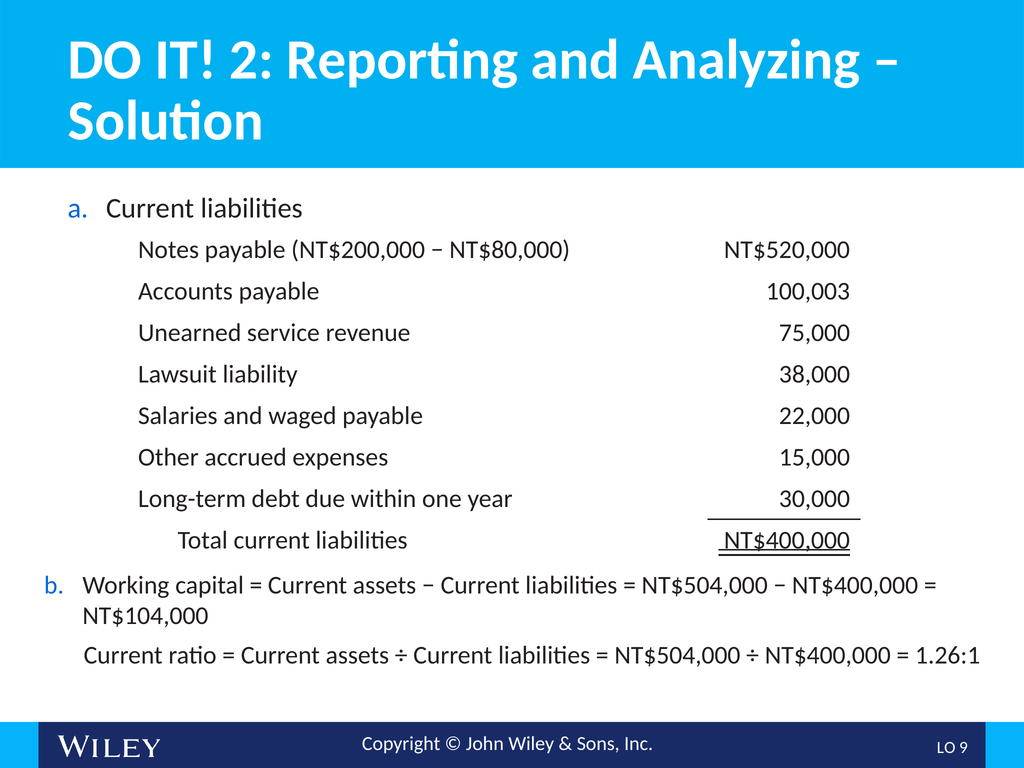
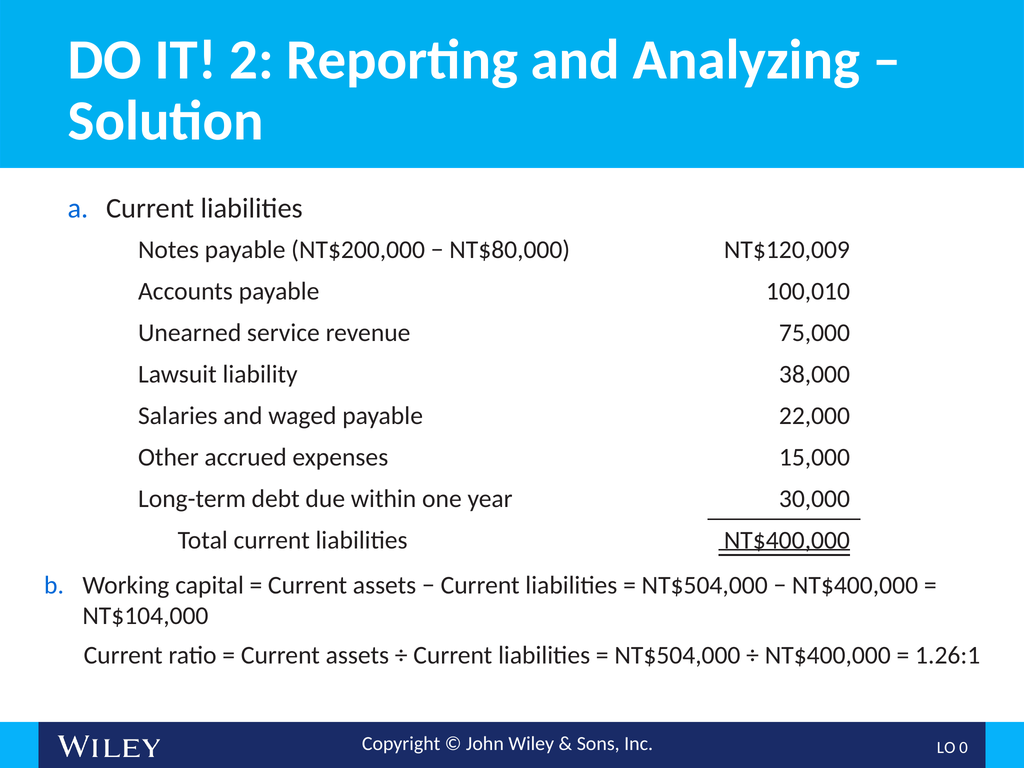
NT$520,000: NT$520,000 -> NT$120,009
100,003: 100,003 -> 100,010
9: 9 -> 0
